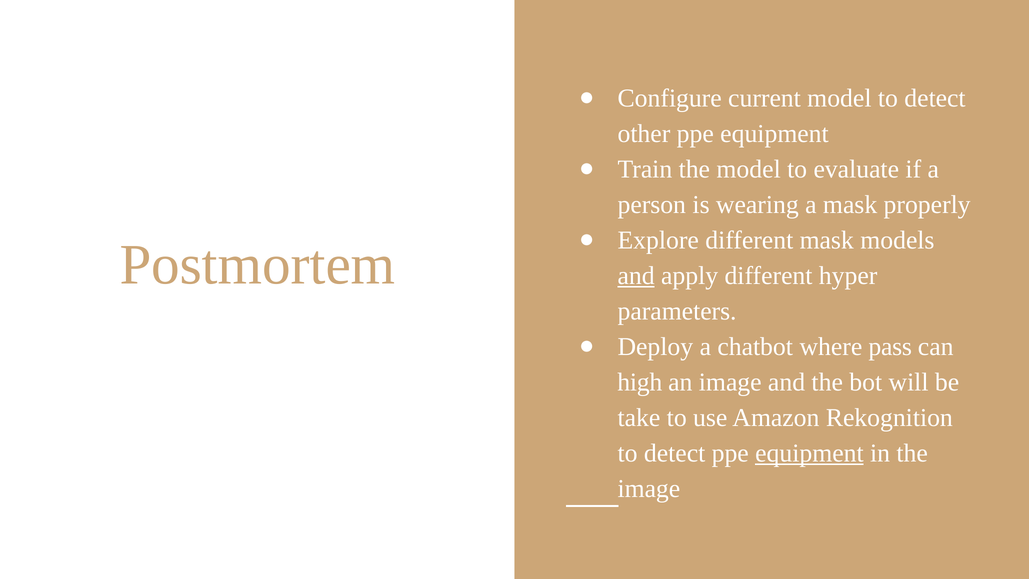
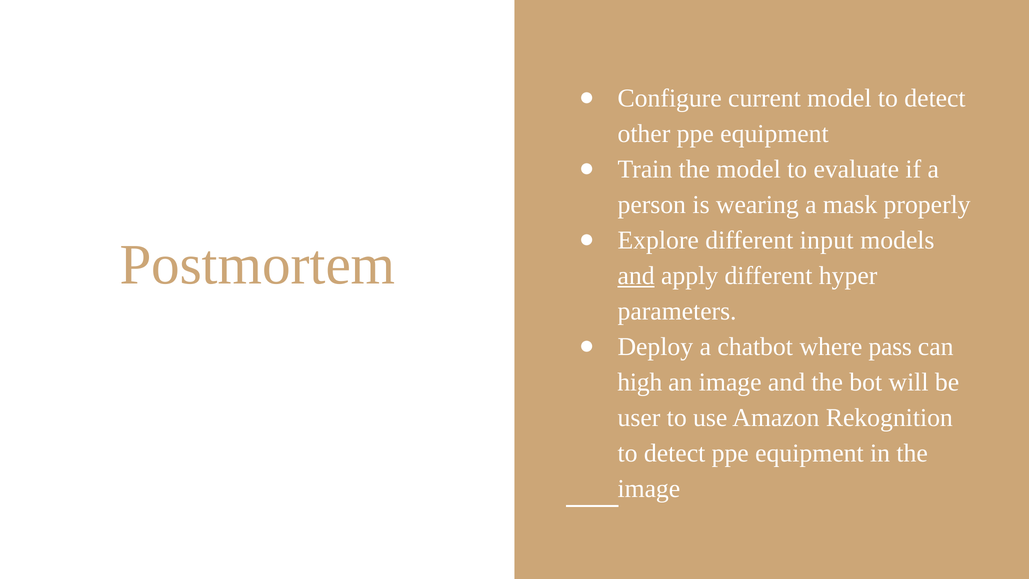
different mask: mask -> input
take: take -> user
equipment at (809, 453) underline: present -> none
